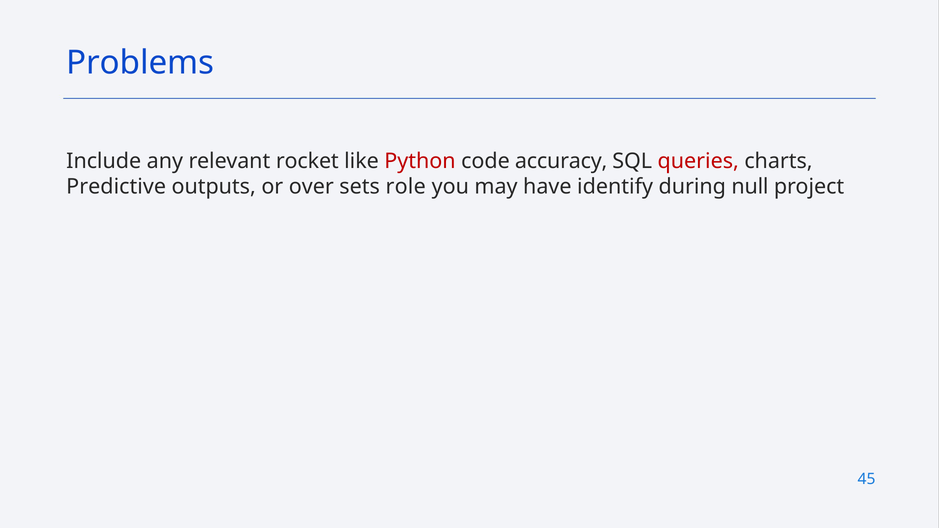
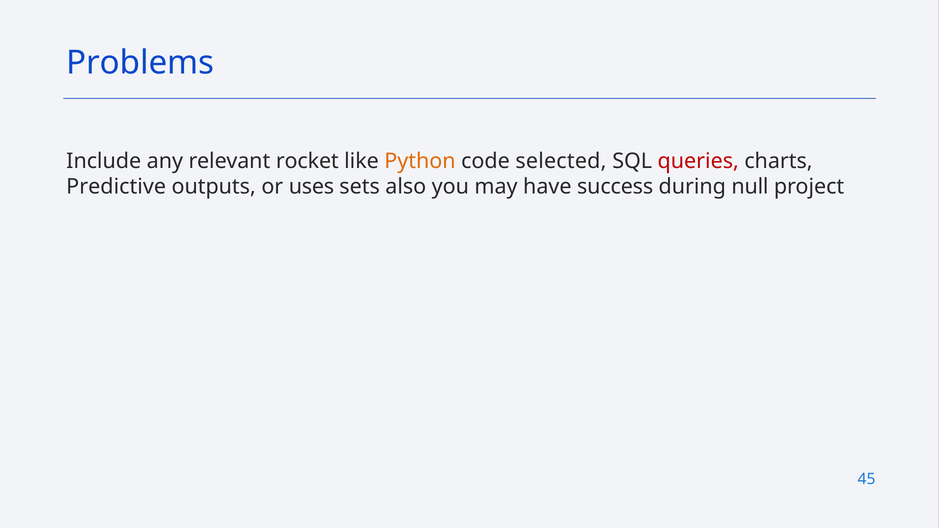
Python colour: red -> orange
accuracy: accuracy -> selected
over: over -> uses
role: role -> also
identify: identify -> success
